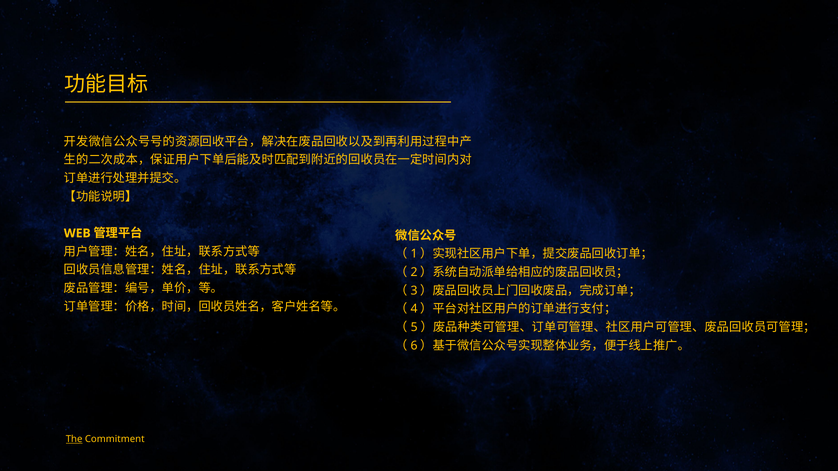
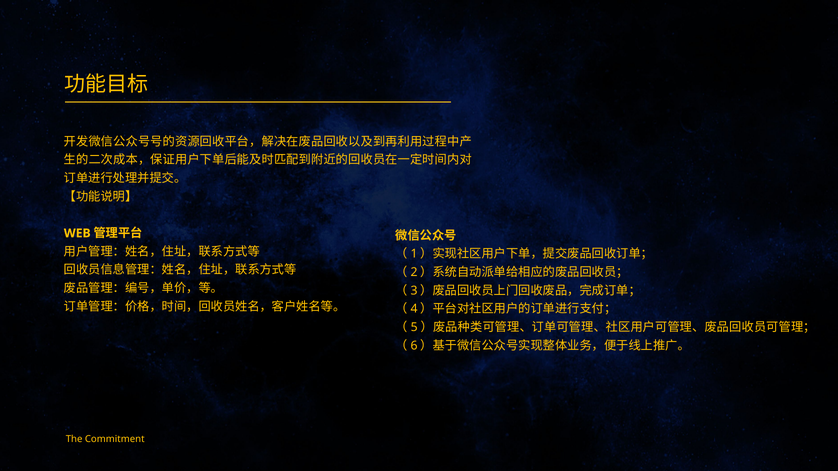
The underline: present -> none
